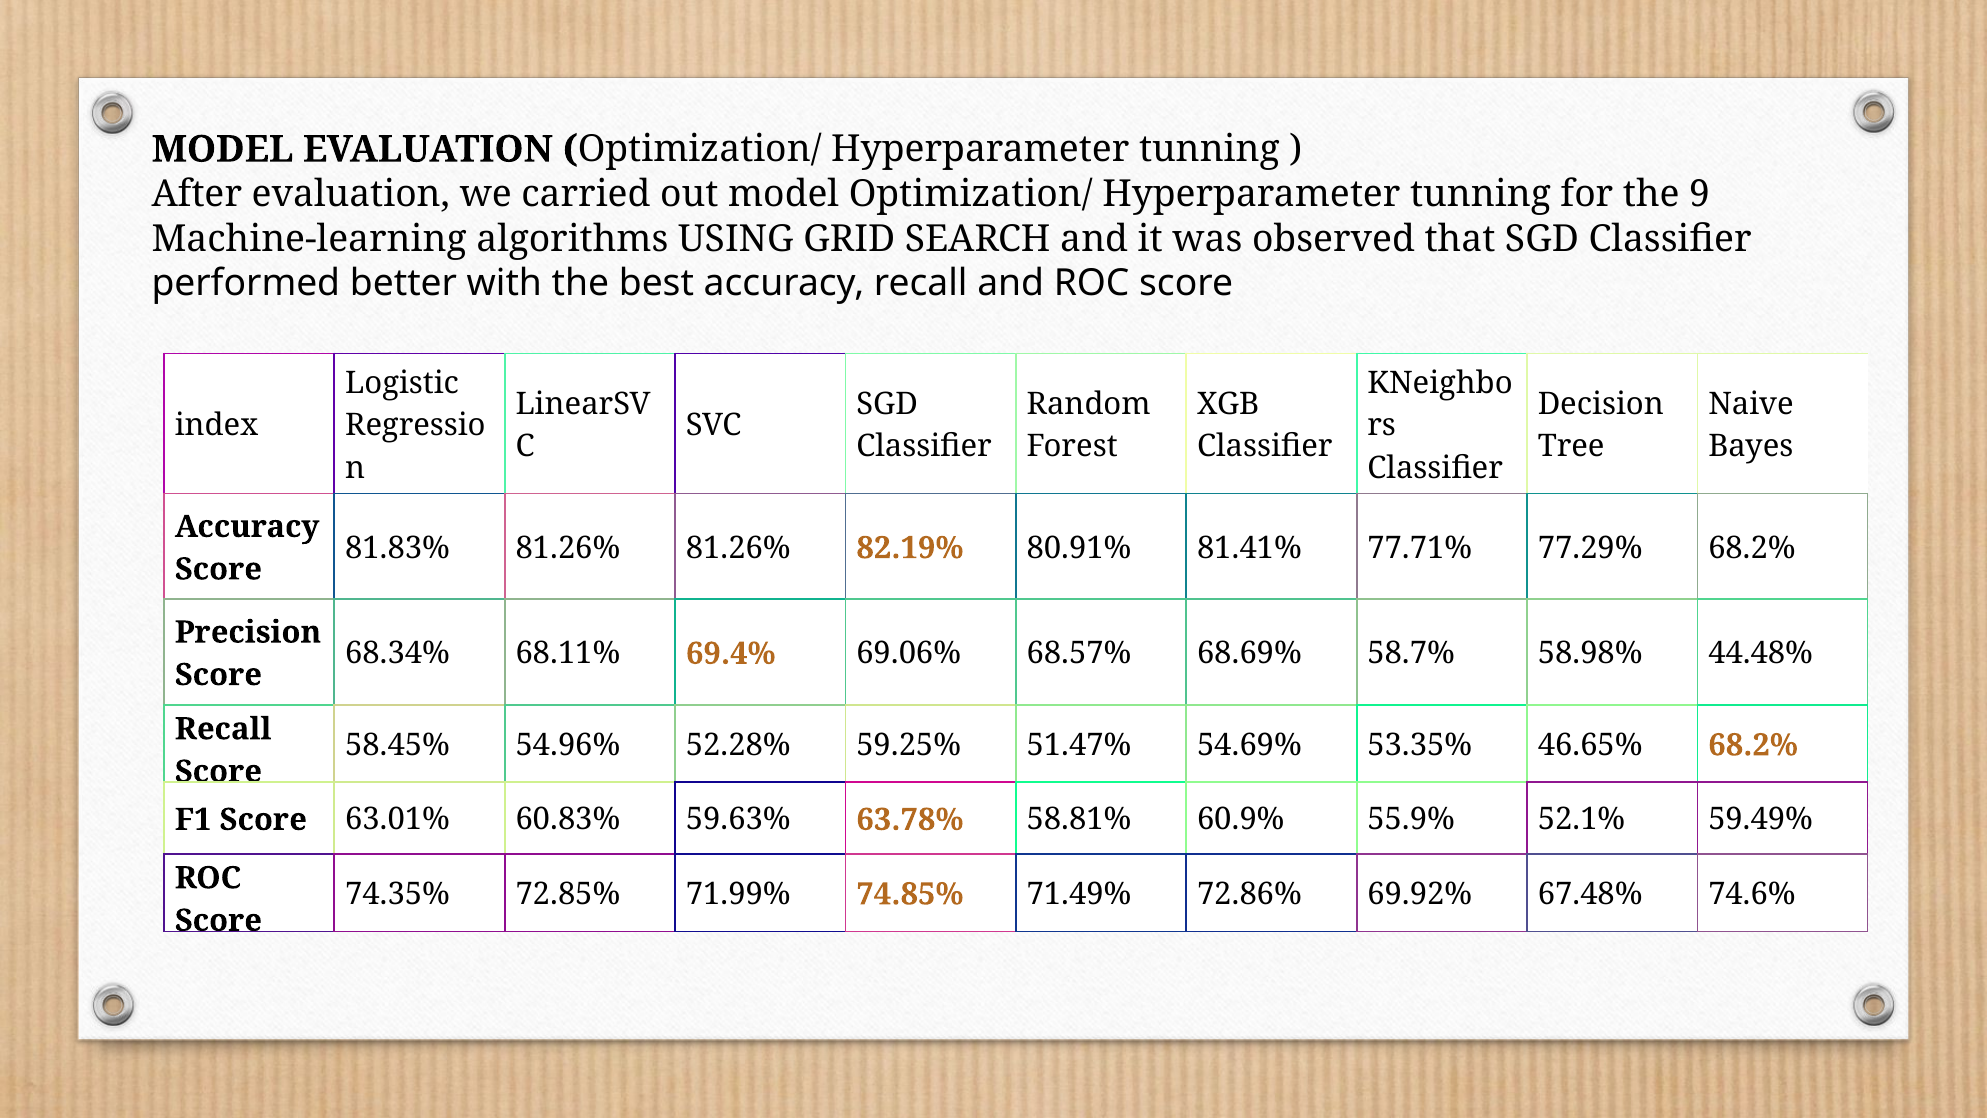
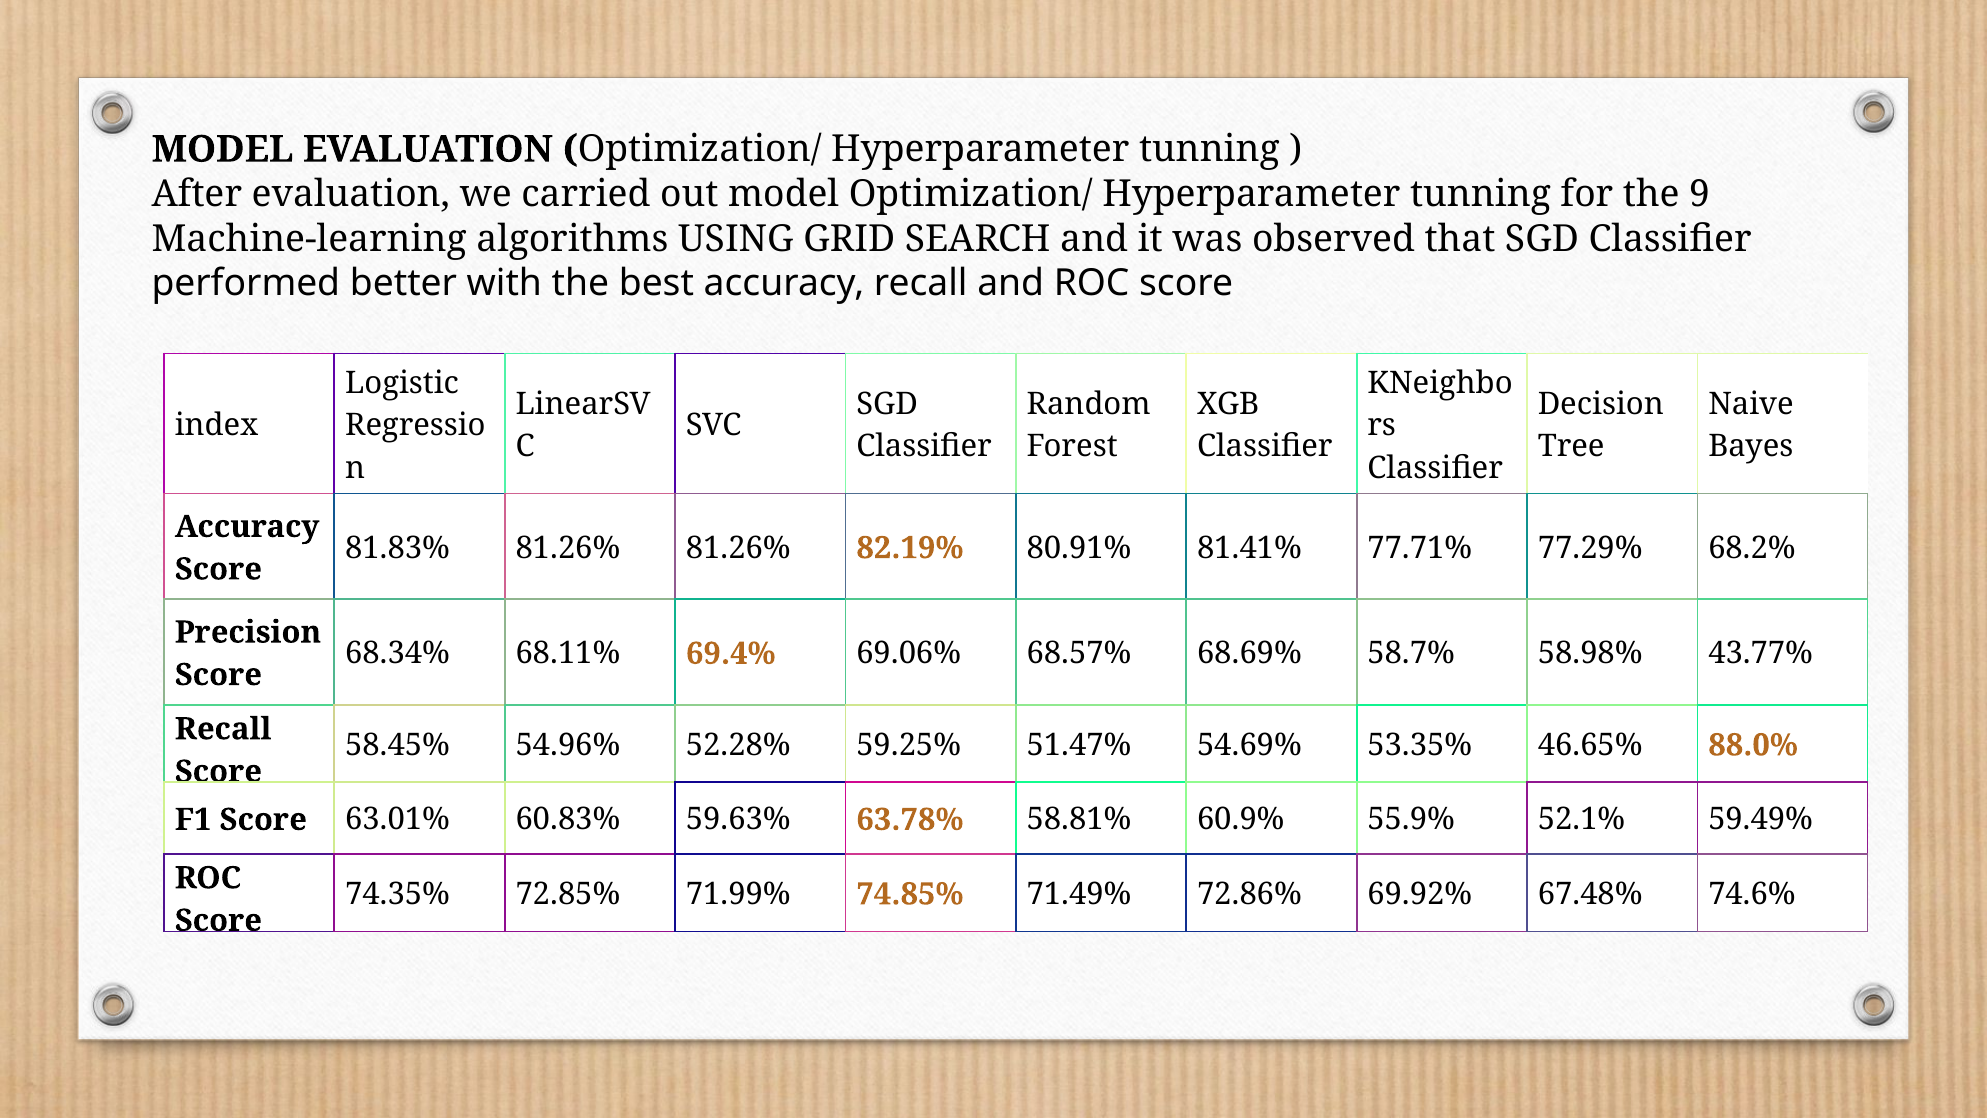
44.48%: 44.48% -> 43.77%
46.65% 68.2%: 68.2% -> 88.0%
